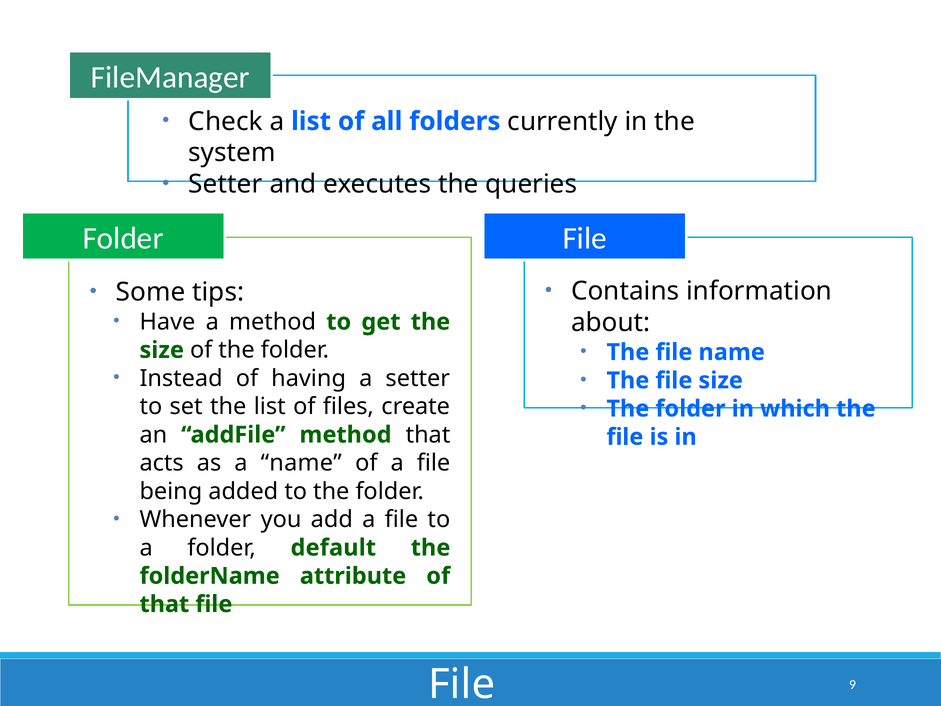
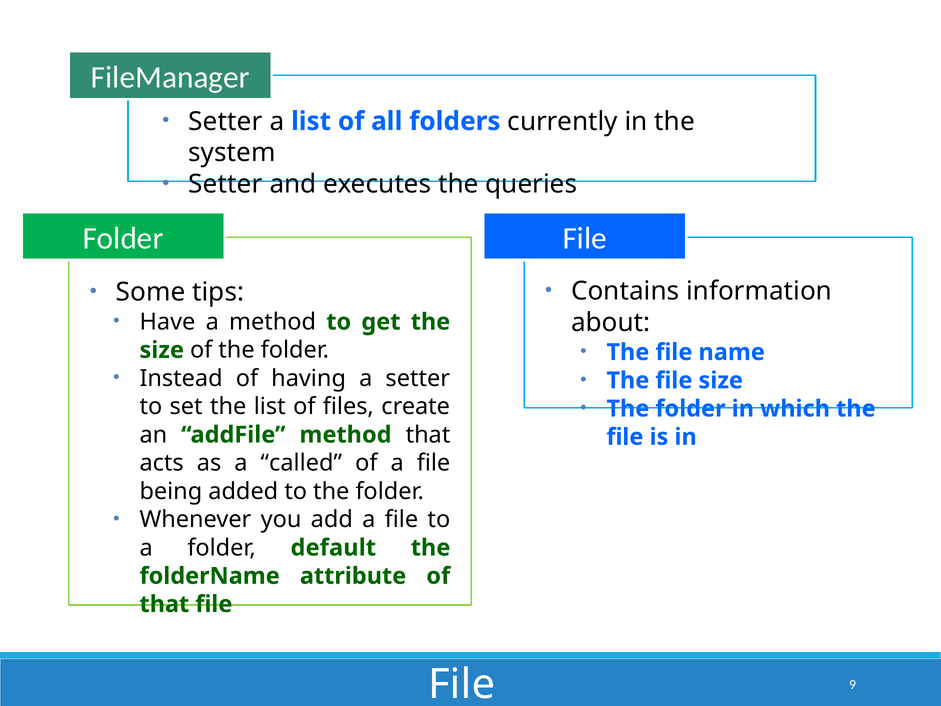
Check at (226, 121): Check -> Setter
a name: name -> called
